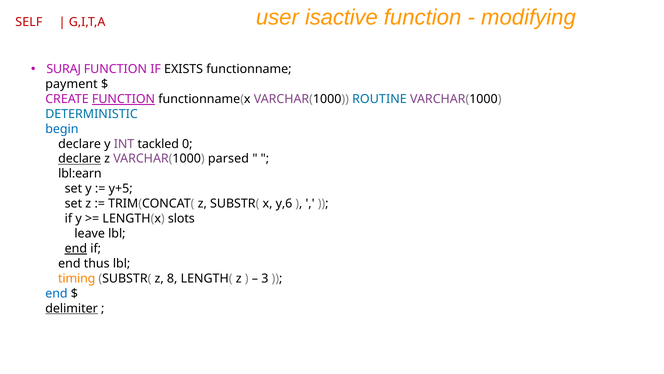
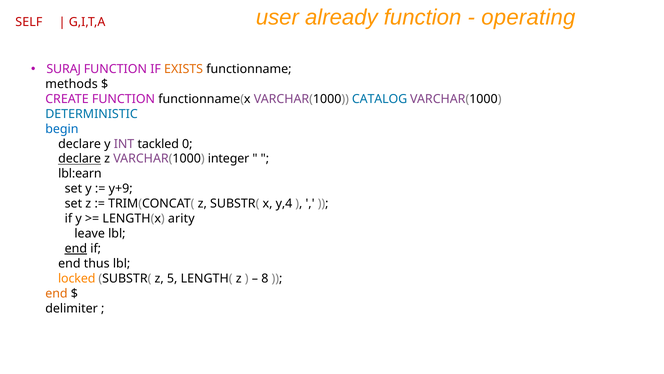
isactive: isactive -> already
modifying: modifying -> operating
EXISTS colour: black -> orange
payment: payment -> methods
FUNCTION at (124, 99) underline: present -> none
ROUTINE: ROUTINE -> CATALOG
parsed: parsed -> integer
y+5: y+5 -> y+9
y,6: y,6 -> y,4
slots: slots -> arity
timing: timing -> locked
8: 8 -> 5
3: 3 -> 8
end at (56, 293) colour: blue -> orange
delimiter underline: present -> none
